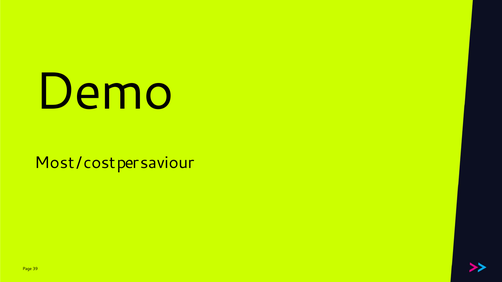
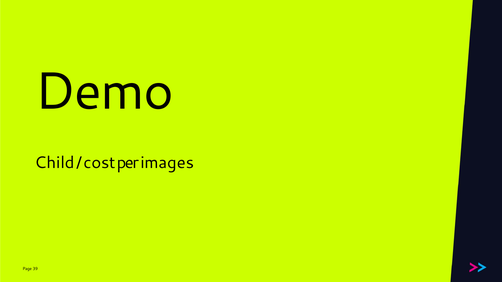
Most: Most -> Child
saviour: saviour -> images
